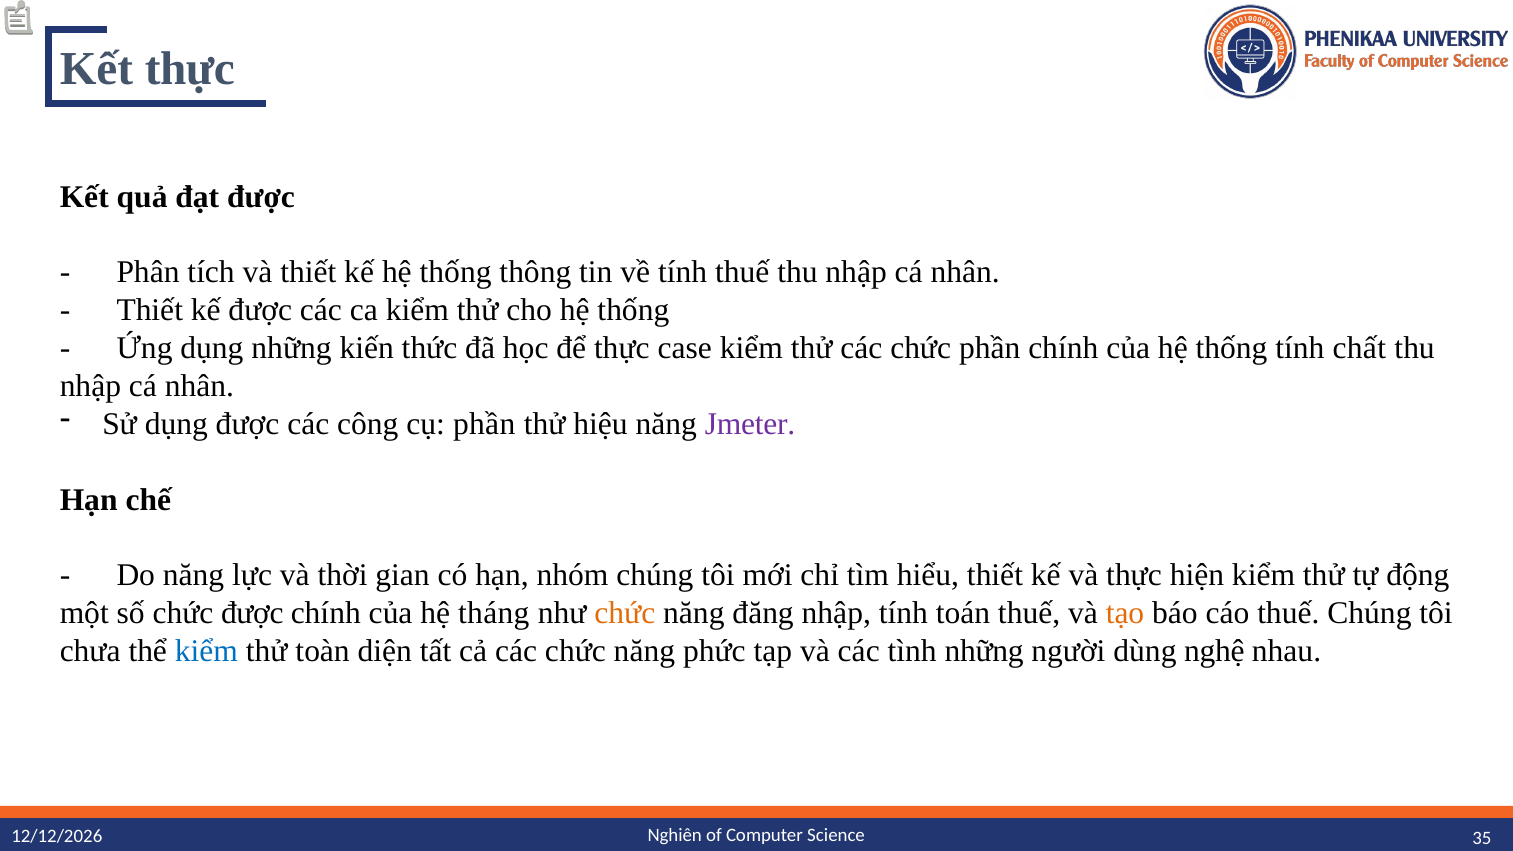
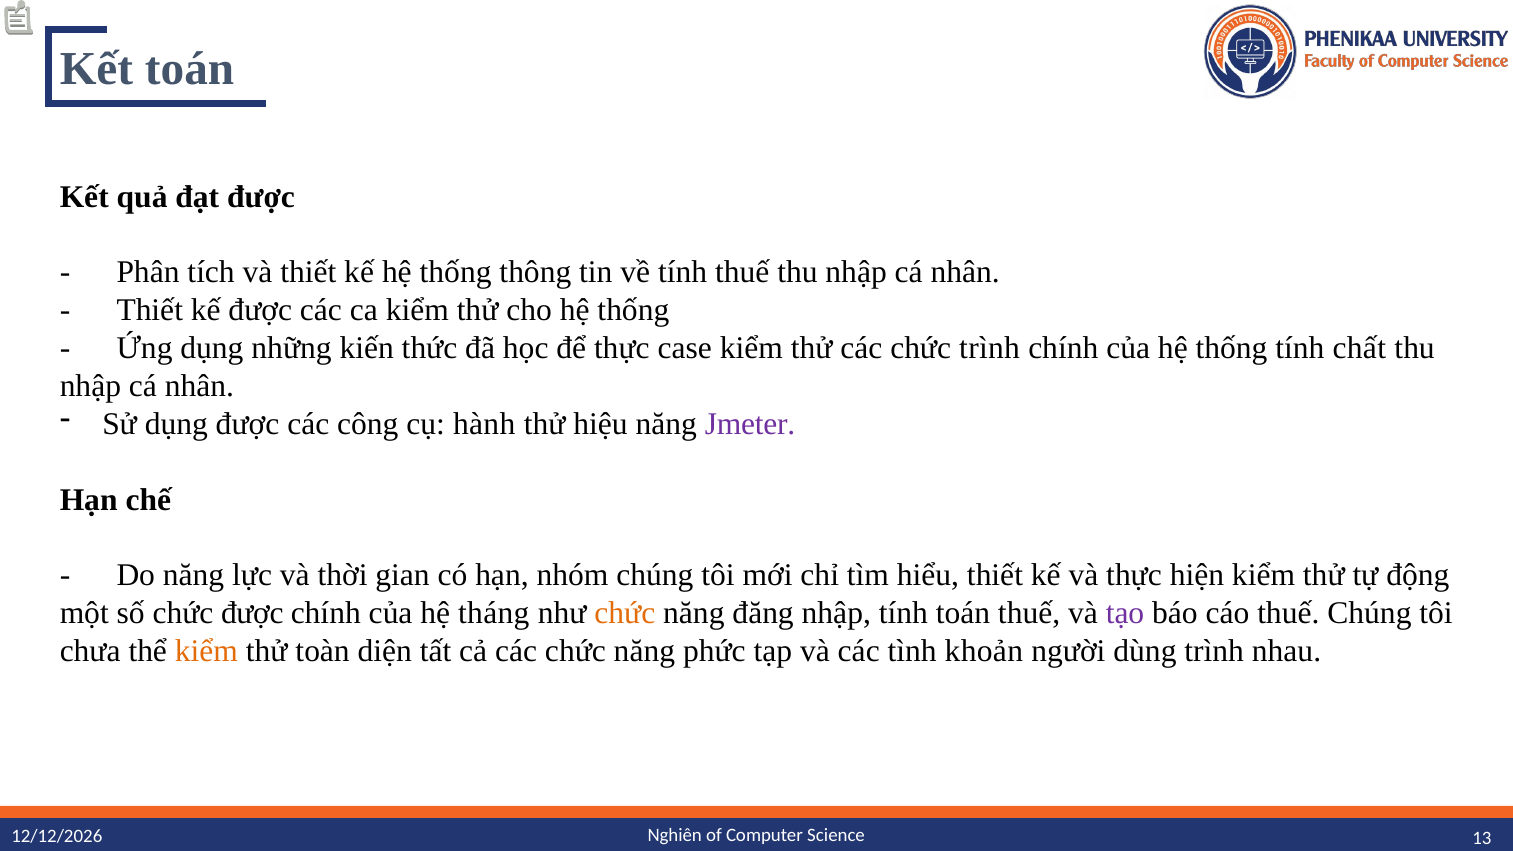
Kết thực: thực -> toán
chức phần: phần -> trình
cụ phần: phần -> hành
tạo colour: orange -> purple
kiểm at (206, 651) colour: blue -> orange
tình những: những -> khoản
dùng nghệ: nghệ -> trình
35: 35 -> 13
